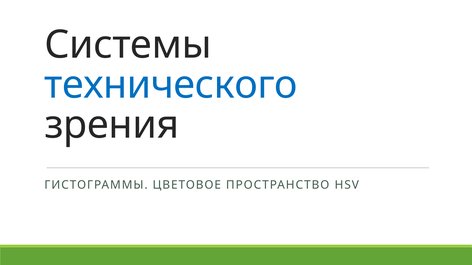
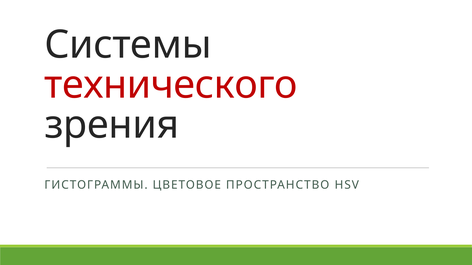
технического colour: blue -> red
